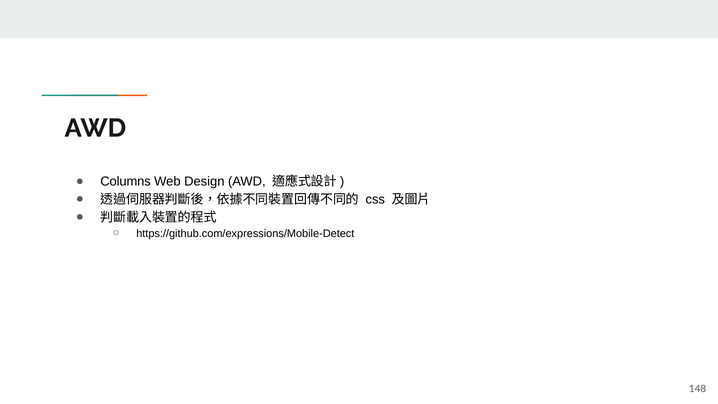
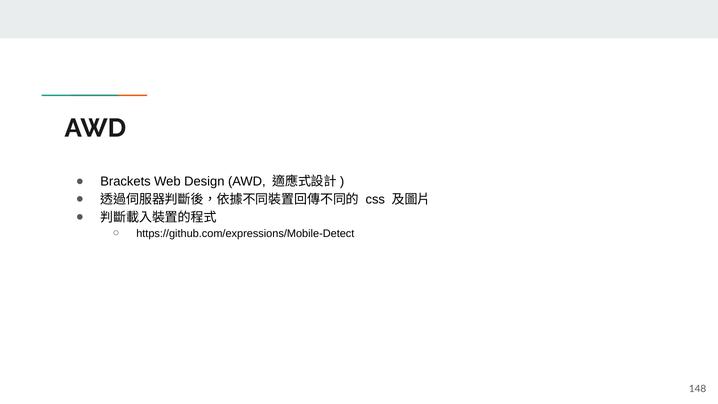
Columns: Columns -> Brackets
